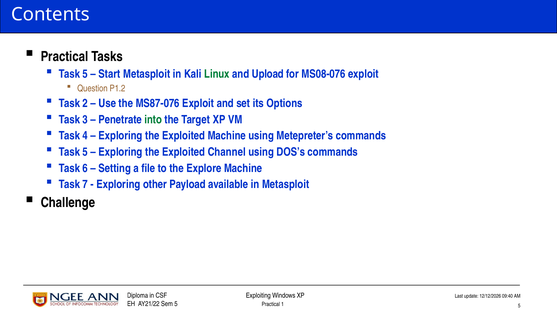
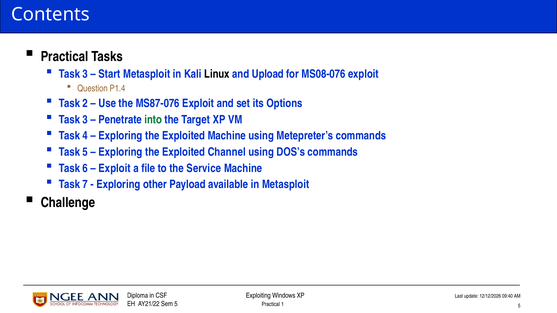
5 at (85, 74): 5 -> 3
Linux colour: green -> black
P1.2: P1.2 -> P1.4
Setting at (115, 168): Setting -> Exploit
Explore: Explore -> Service
